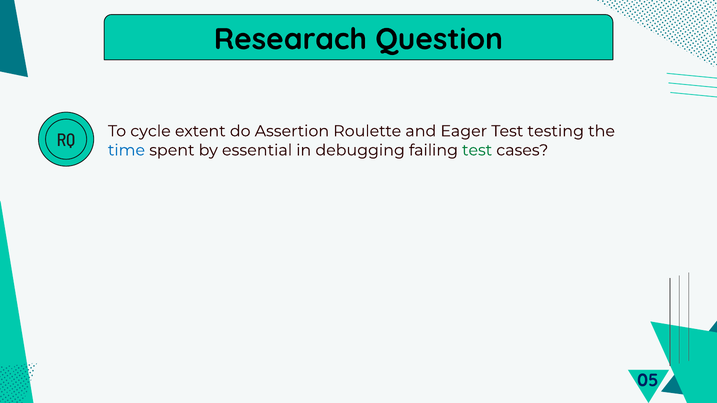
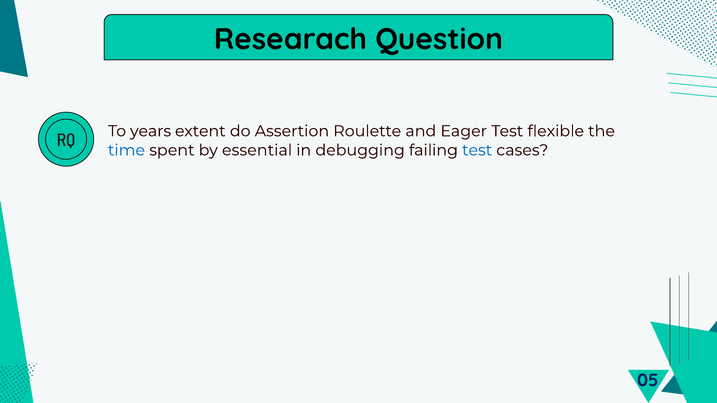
cycle: cycle -> years
testing: testing -> flexible
test at (477, 150) colour: green -> blue
